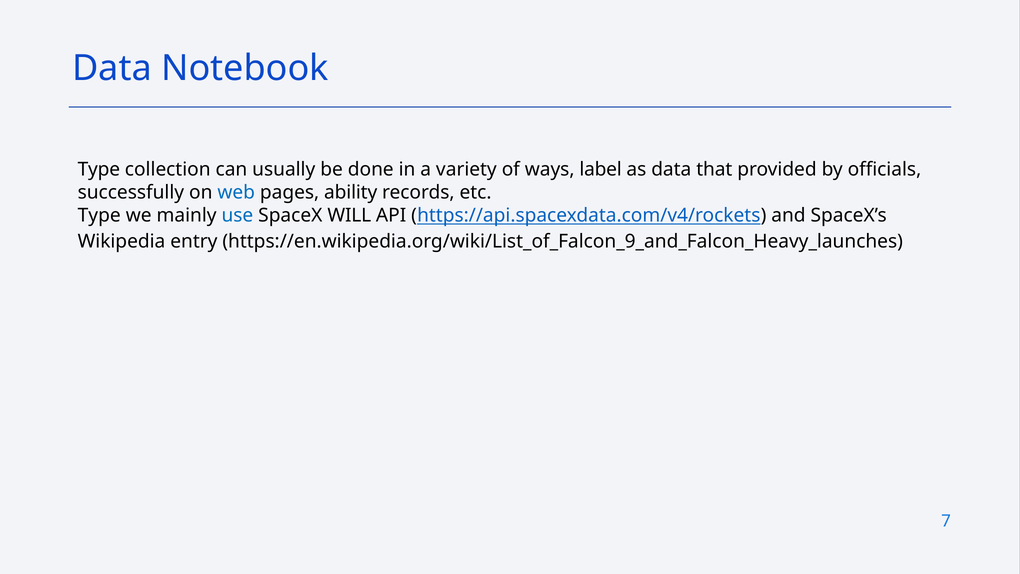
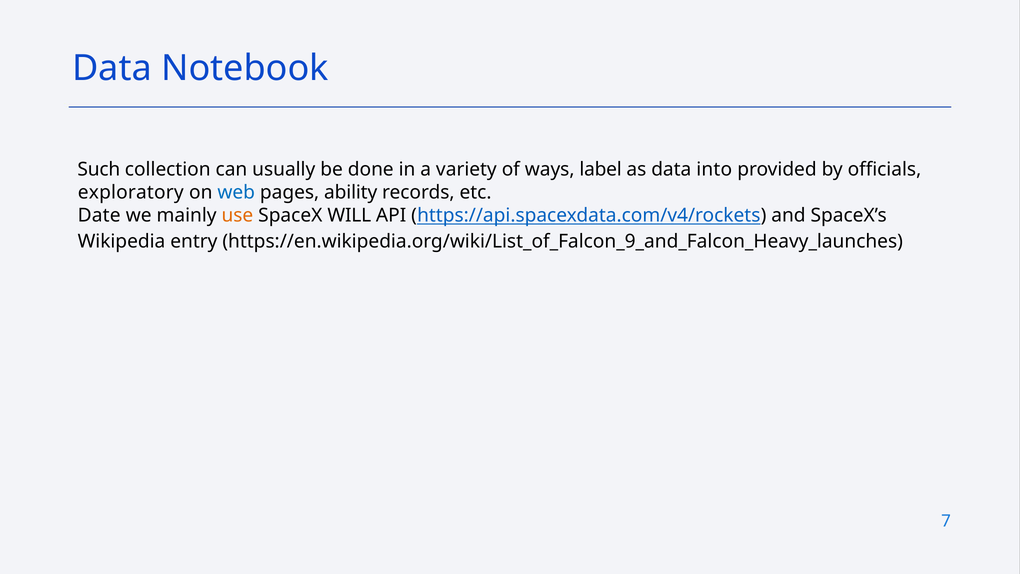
Type at (99, 169): Type -> Such
that: that -> into
successfully: successfully -> exploratory
Type at (99, 215): Type -> Date
use colour: blue -> orange
